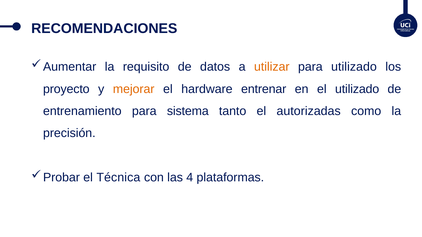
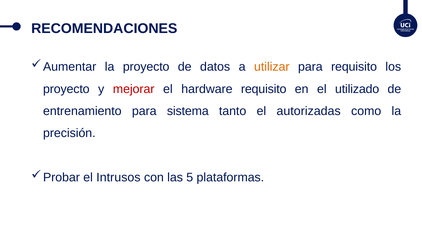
la requisito: requisito -> proyecto
para utilizado: utilizado -> requisito
mejorar colour: orange -> red
hardware entrenar: entrenar -> requisito
Técnica: Técnica -> Intrusos
4: 4 -> 5
